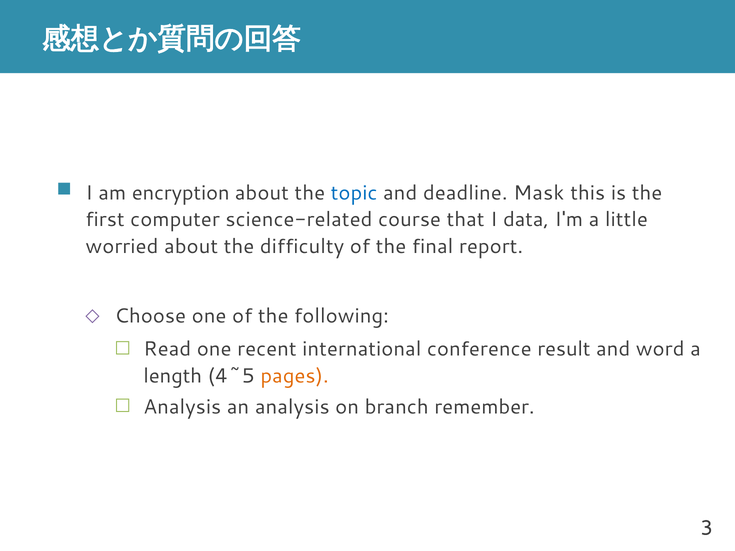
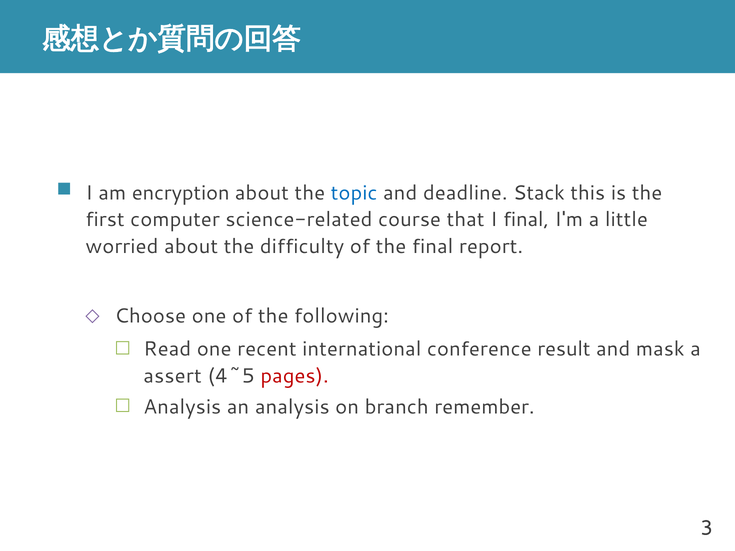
Mask: Mask -> Stack
I data: data -> final
word: word -> mask
length: length -> assert
pages colour: orange -> red
